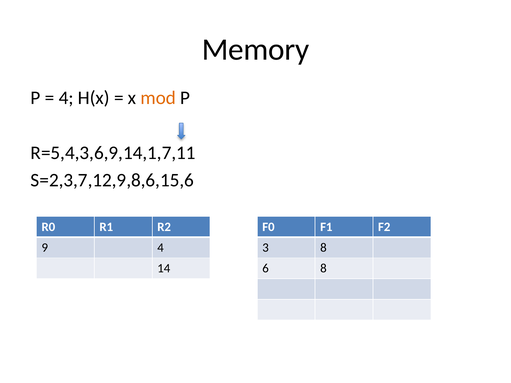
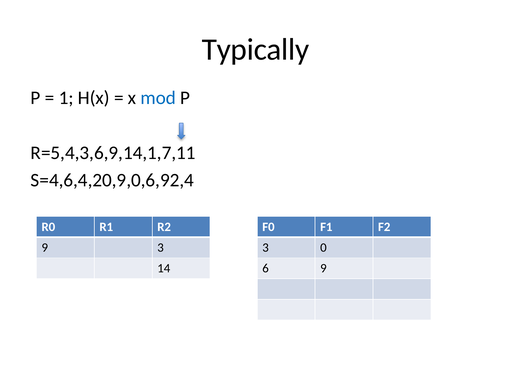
Memory: Memory -> Typically
4 at (66, 98): 4 -> 1
mod colour: orange -> blue
S=2,3,7,12,9,8,6,15,6: S=2,3,7,12,9,8,6,15,6 -> S=4,6,4,20,9,0,6,92,4
9 4: 4 -> 3
3 8: 8 -> 0
6 8: 8 -> 9
